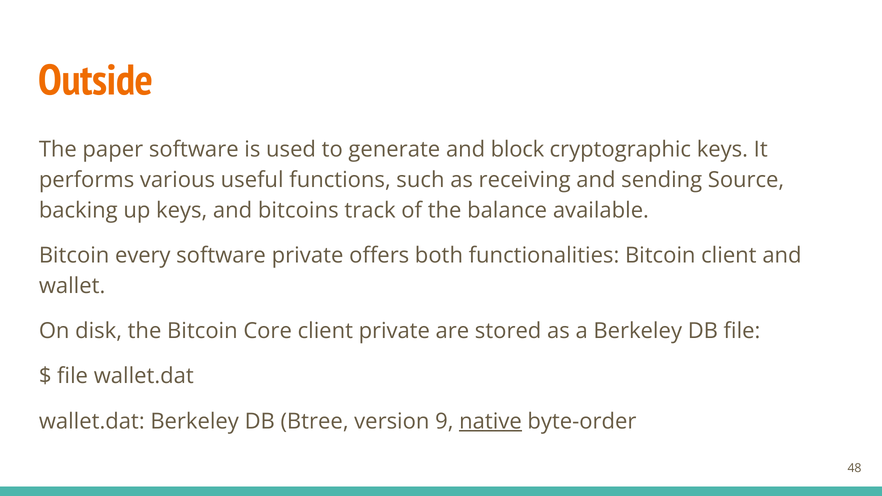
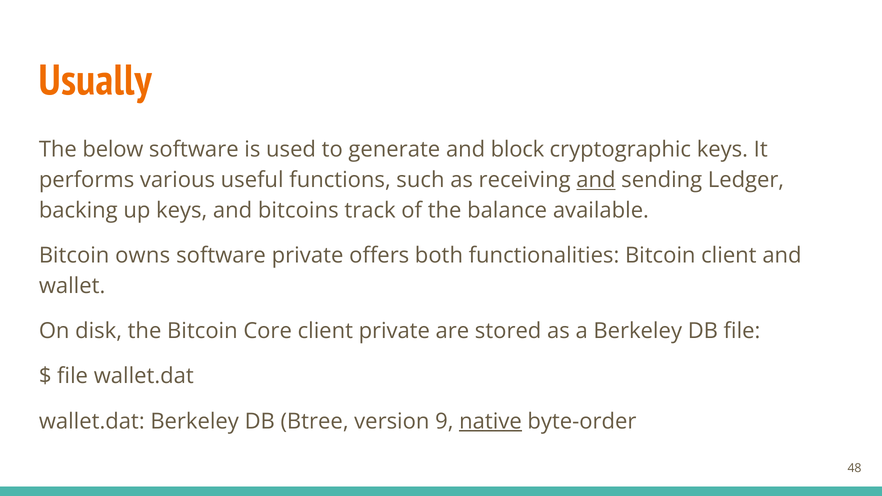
Outside: Outside -> Usually
paper: paper -> below
and at (596, 180) underline: none -> present
Source: Source -> Ledger
every: every -> owns
